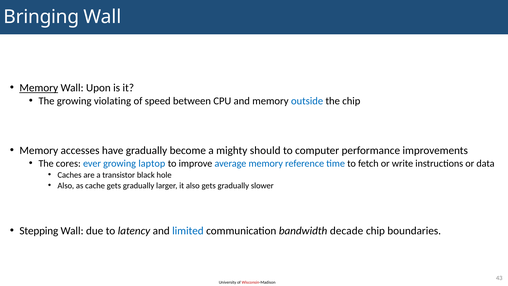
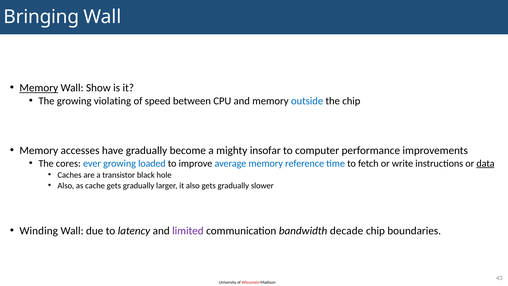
Upon: Upon -> Show
should: should -> insofar
laptop: laptop -> loaded
data underline: none -> present
Stepping: Stepping -> Winding
limited colour: blue -> purple
